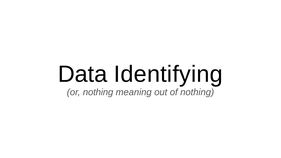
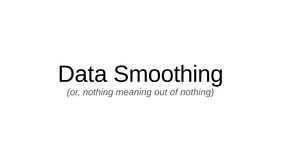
Identifying: Identifying -> Smoothing
